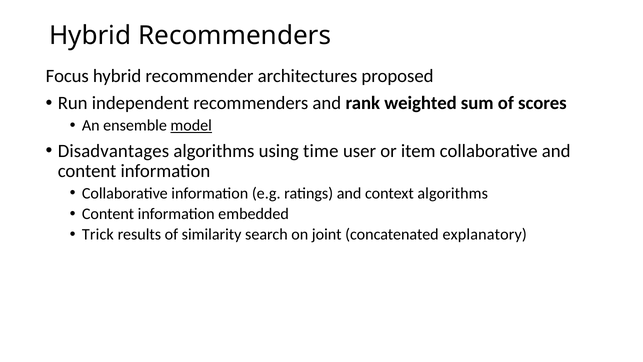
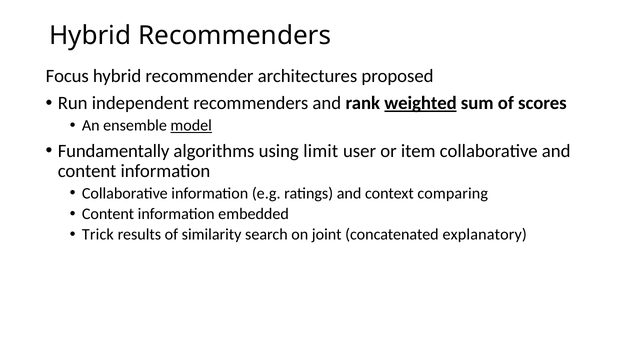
weighted underline: none -> present
Disadvantages: Disadvantages -> Fundamentally
time: time -> limit
context algorithms: algorithms -> comparing
